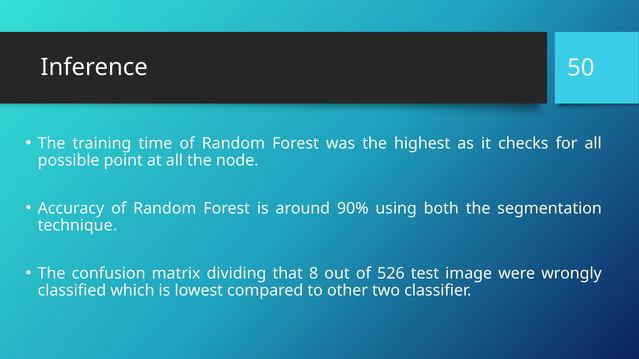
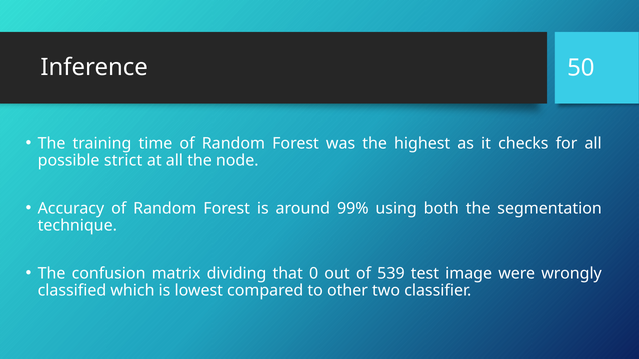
point: point -> strict
90%: 90% -> 99%
8: 8 -> 0
526: 526 -> 539
